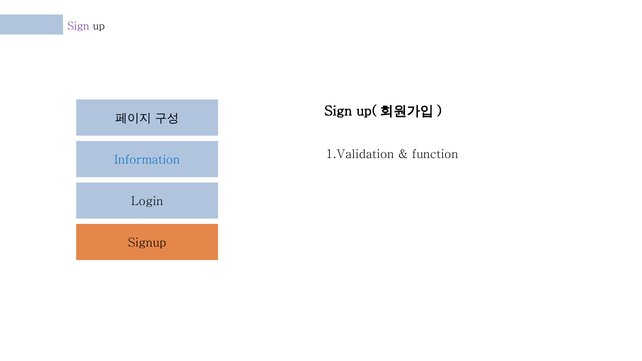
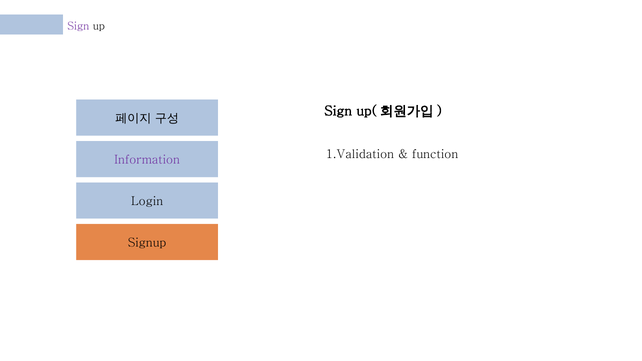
Information colour: blue -> purple
